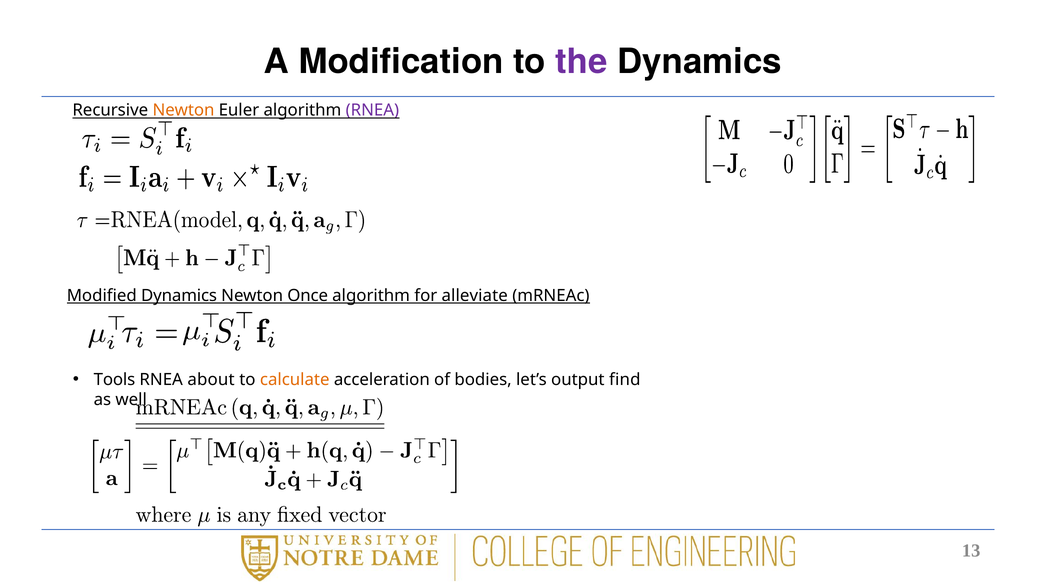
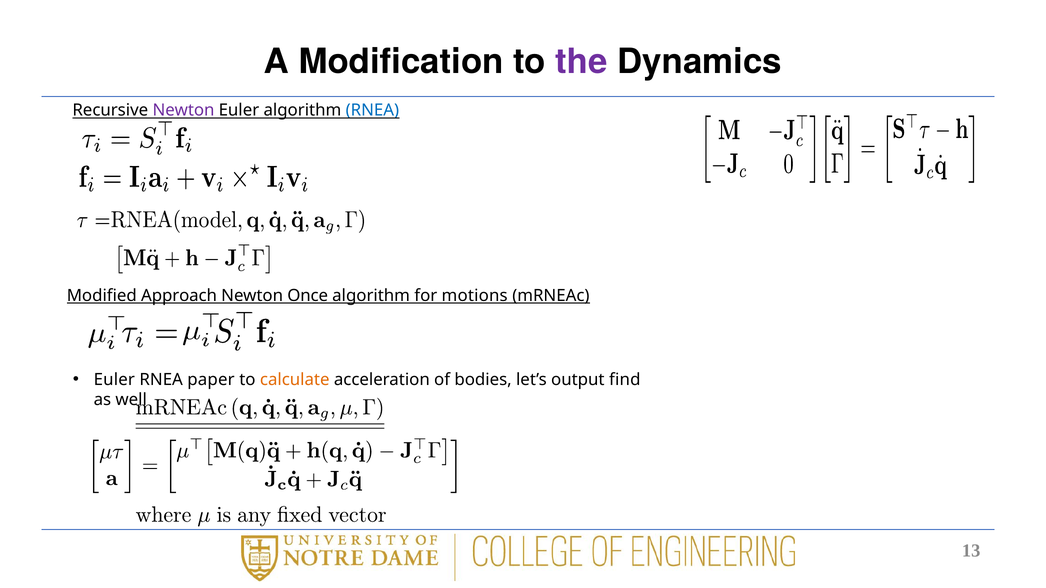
Newton at (183, 110) colour: orange -> purple
RNEA at (372, 110) colour: purple -> blue
Modified Dynamics: Dynamics -> Approach
alleviate: alleviate -> motions
Tools at (114, 380): Tools -> Euler
about: about -> paper
